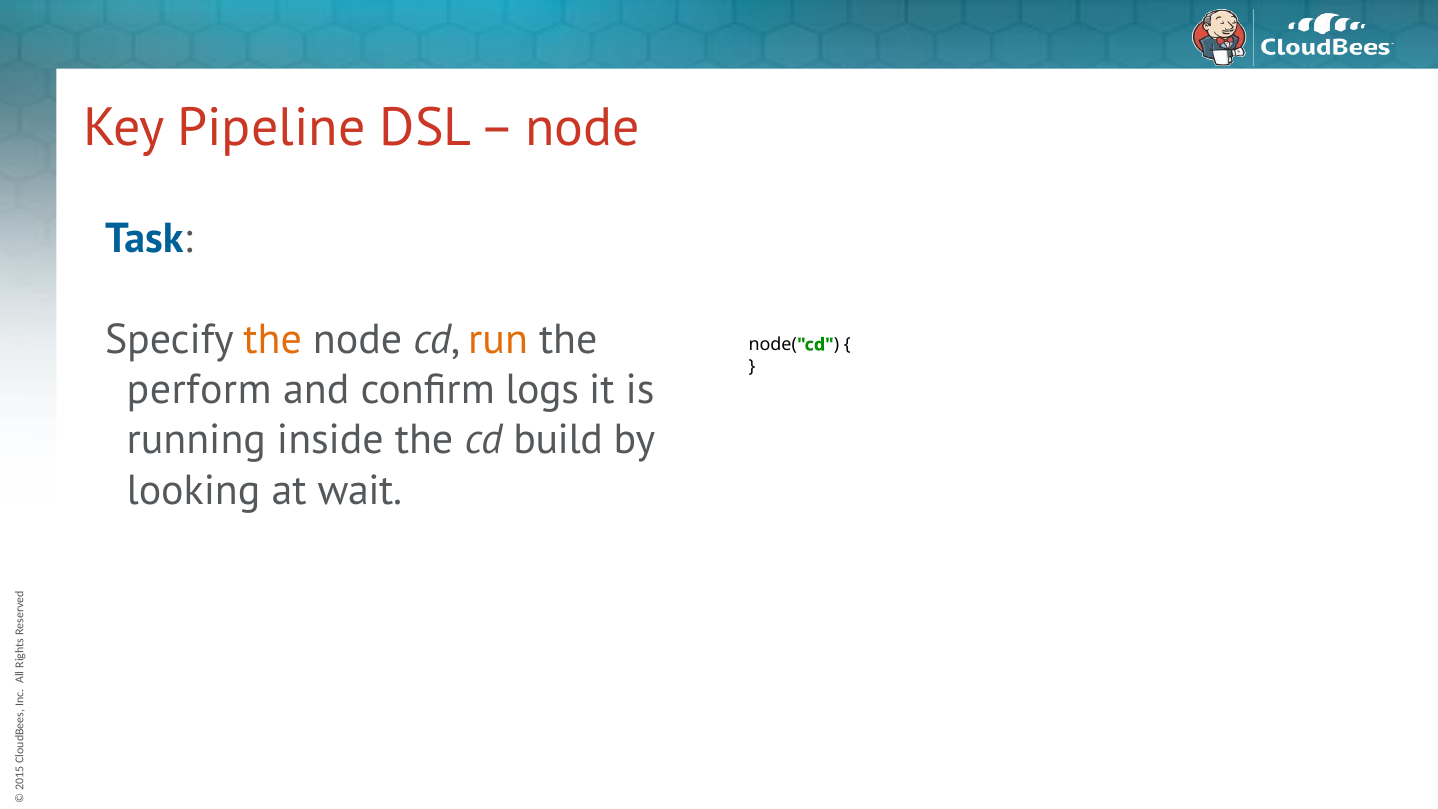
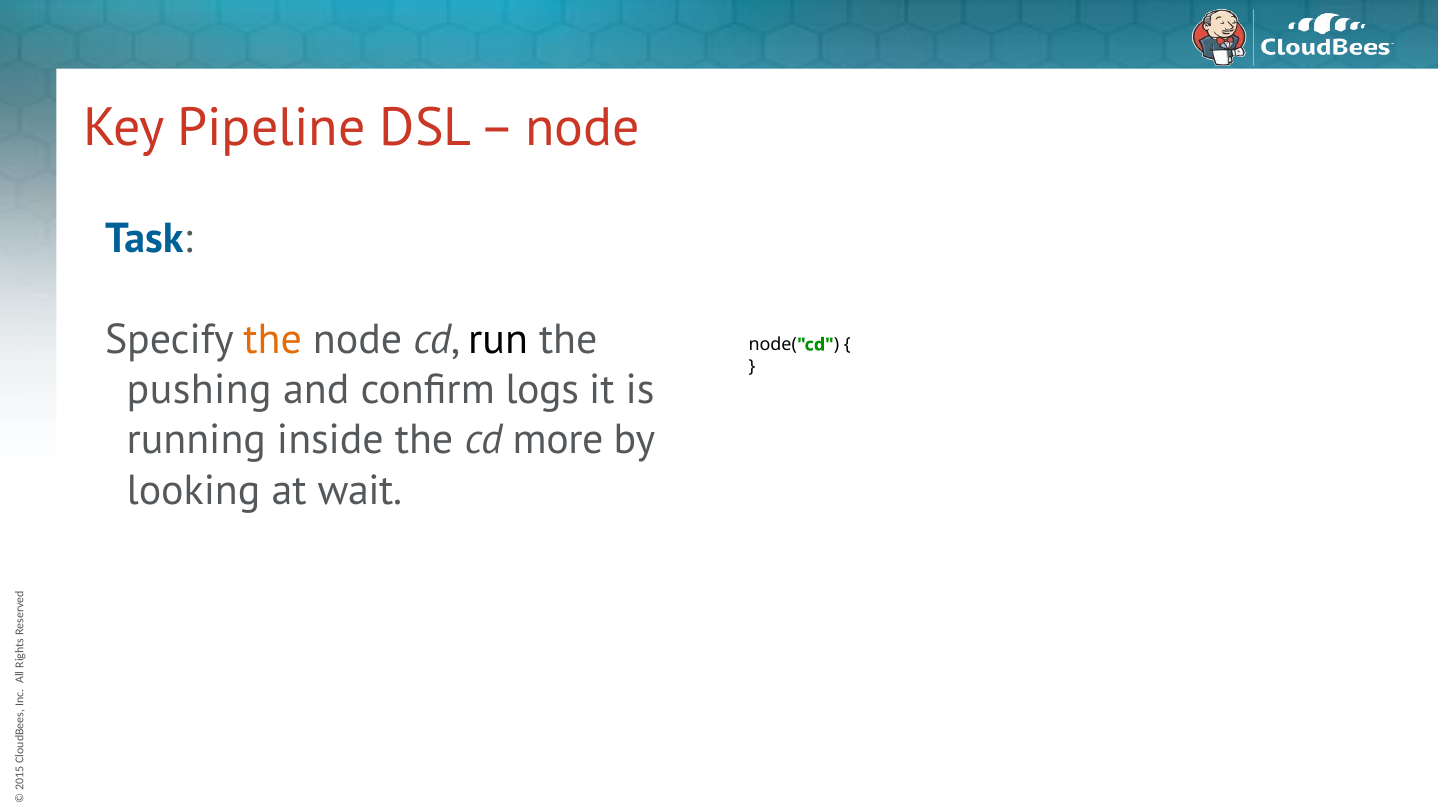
run colour: orange -> black
perform: perform -> pushing
build: build -> more
